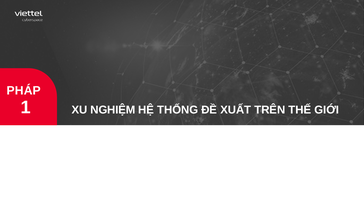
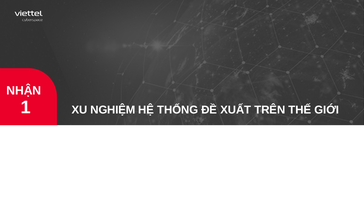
PHÁP: PHÁP -> NHẬN
